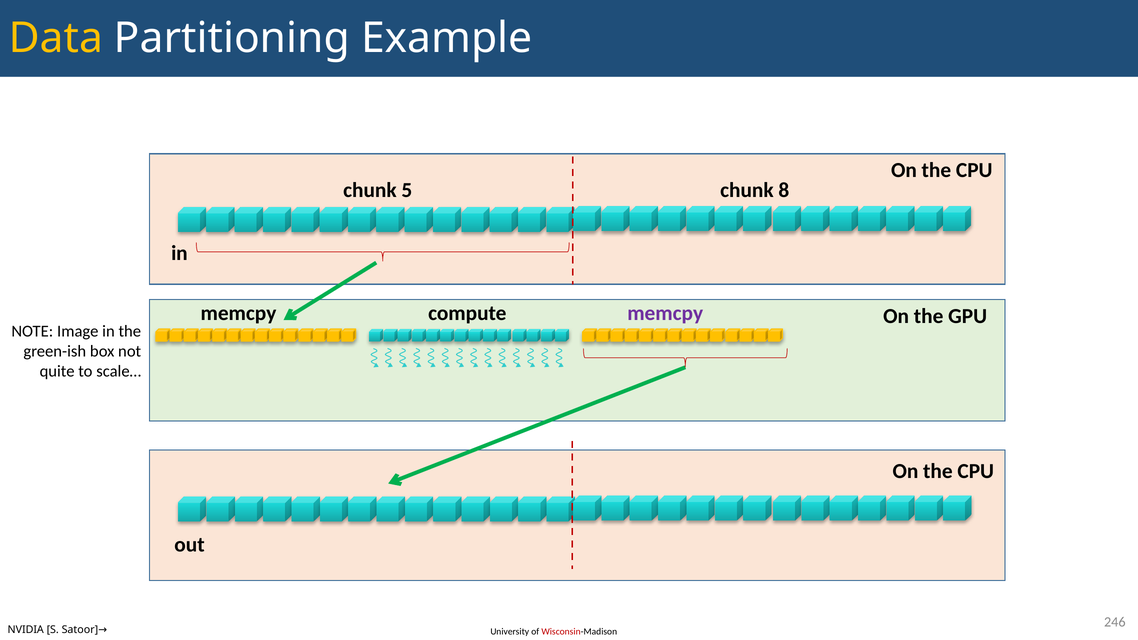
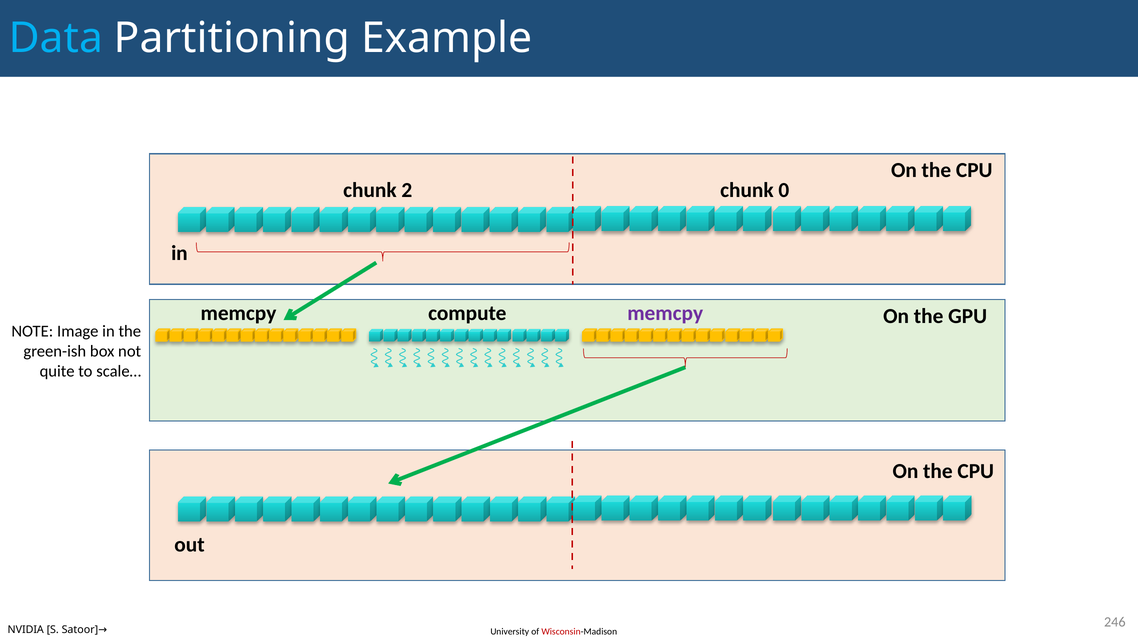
Data colour: yellow -> light blue
5: 5 -> 2
8: 8 -> 0
